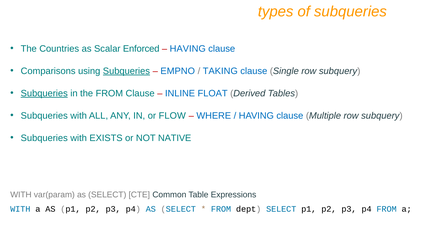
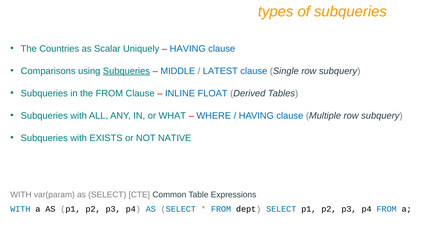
Enforced: Enforced -> Uniquely
EMPNO: EMPNO -> MIDDLE
TAKING: TAKING -> LATEST
Subqueries at (44, 93) underline: present -> none
FLOW: FLOW -> WHAT
